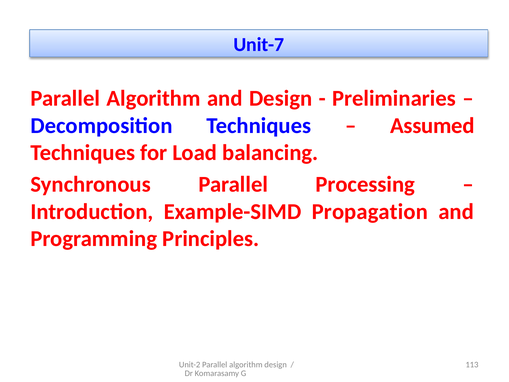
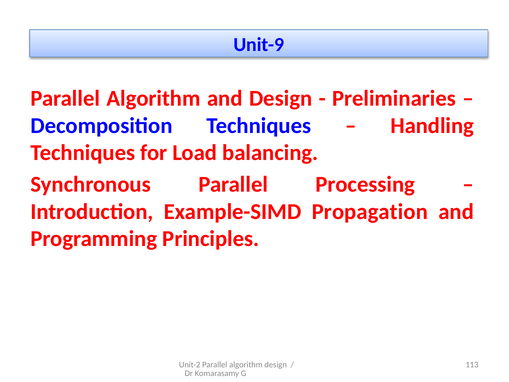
Unit-7: Unit-7 -> Unit-9
Assumed: Assumed -> Handling
